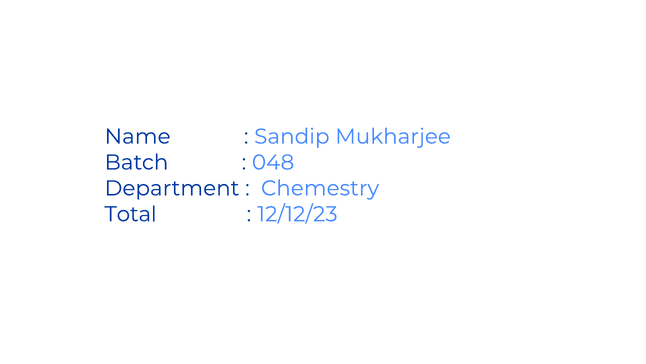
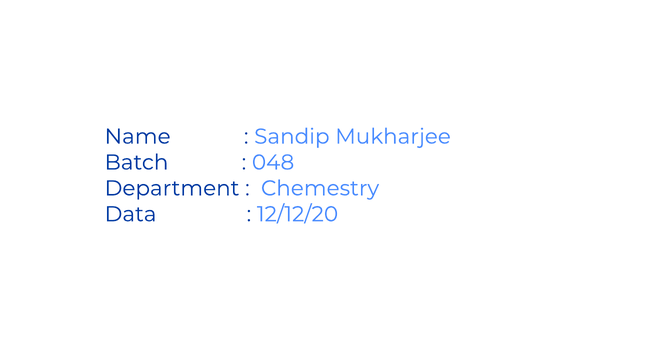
Total: Total -> Data
12/12/23: 12/12/23 -> 12/12/20
